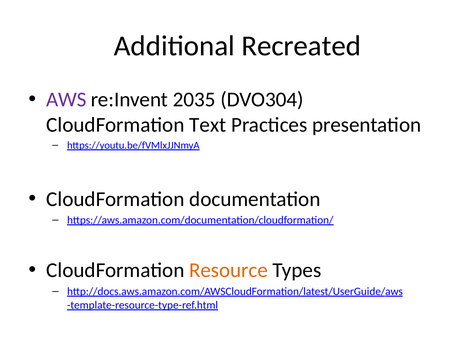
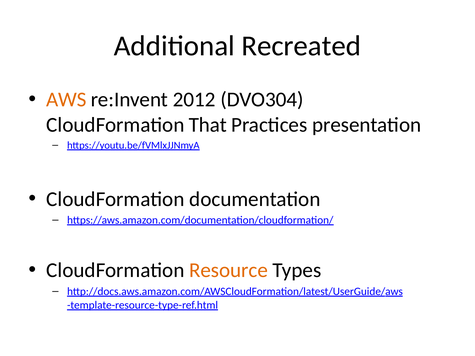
AWS colour: purple -> orange
2035: 2035 -> 2012
Text: Text -> That
